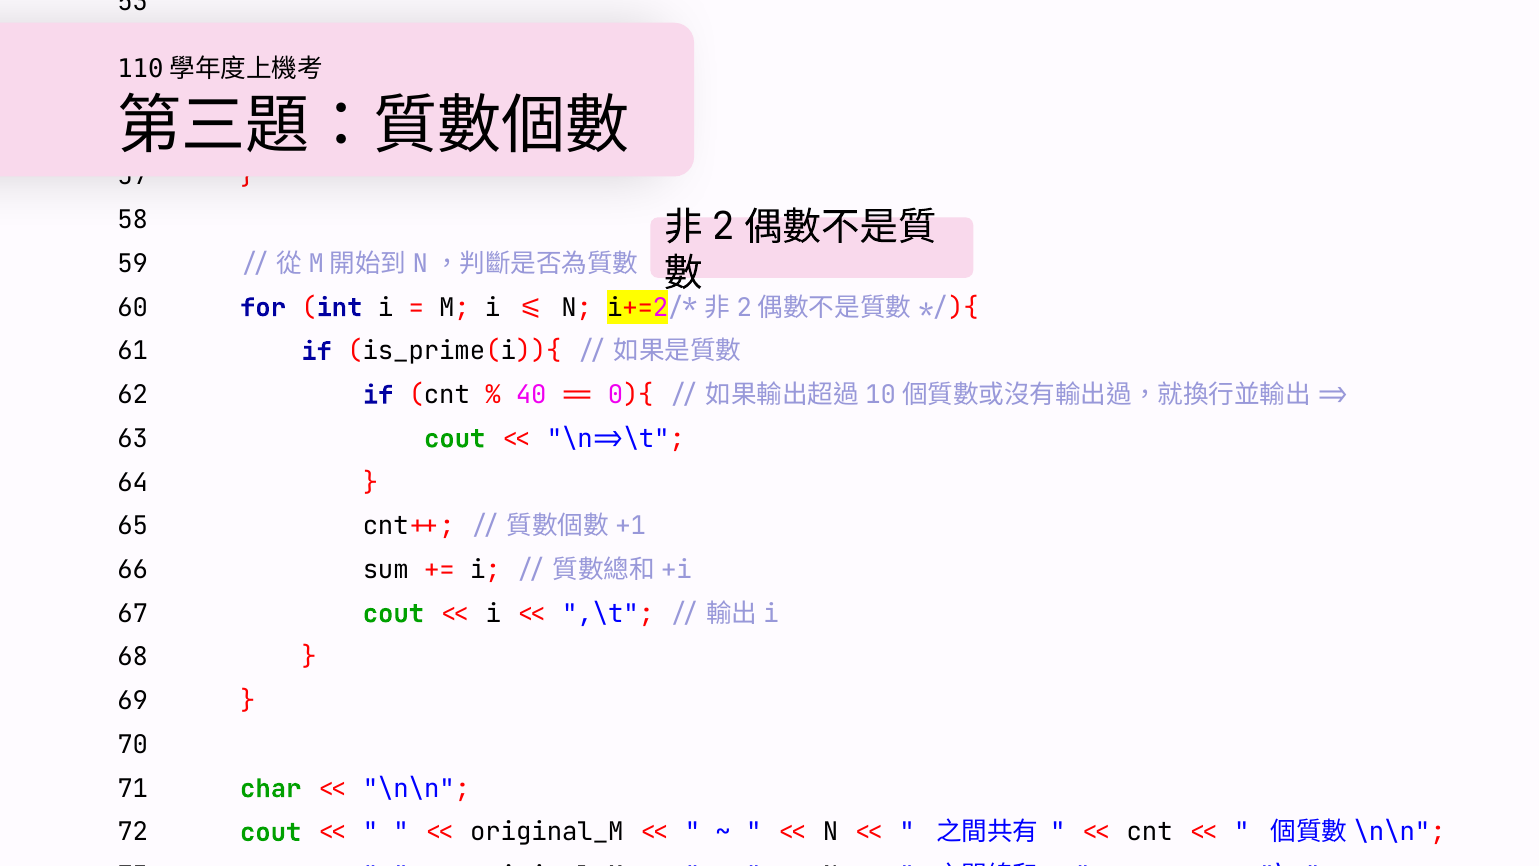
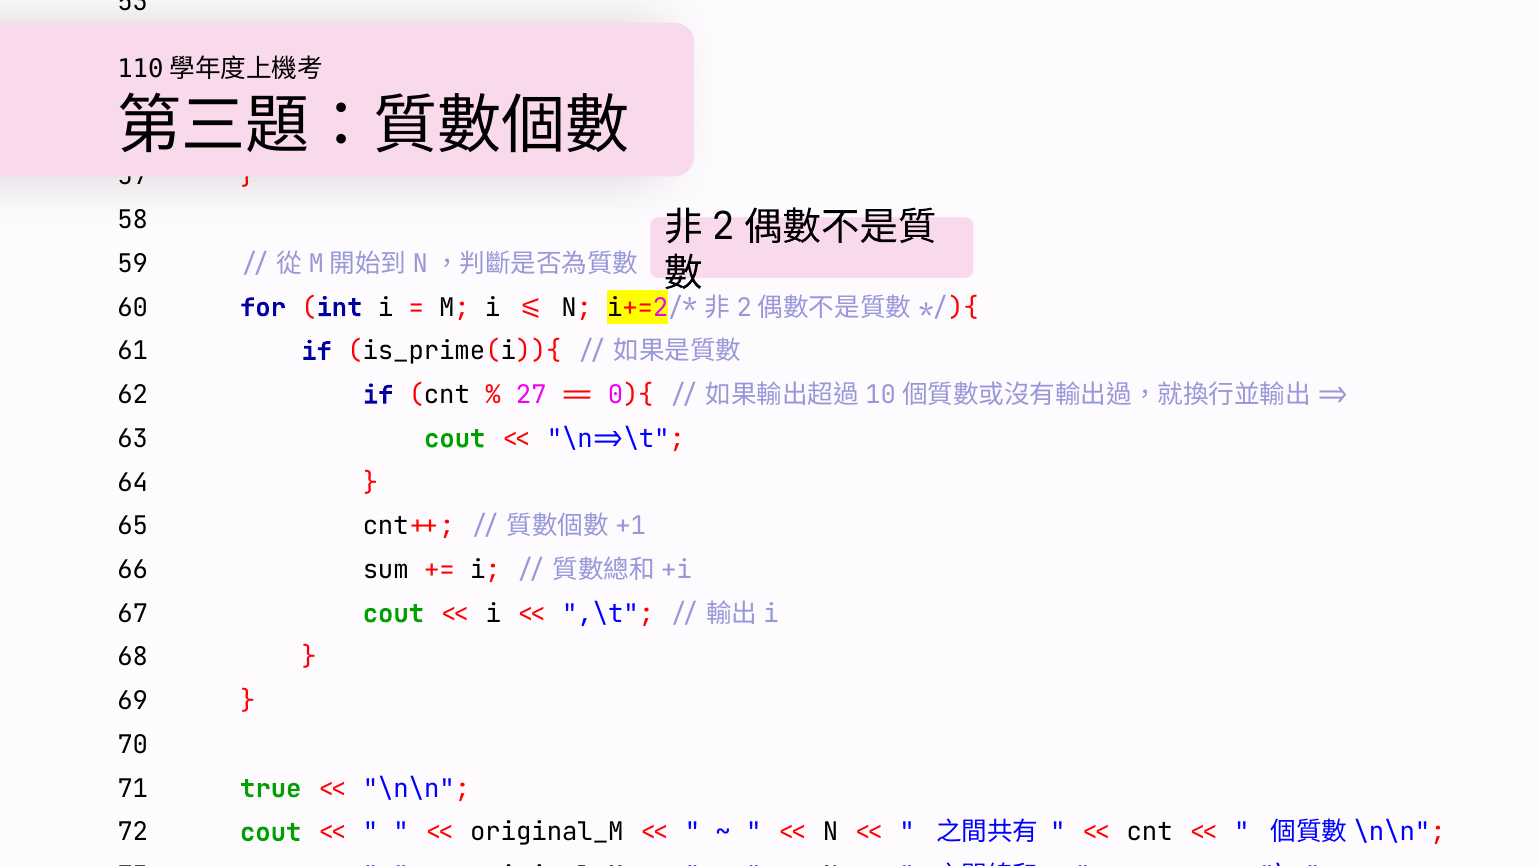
40 at (531, 395): 40 -> 27
71 char: char -> true
